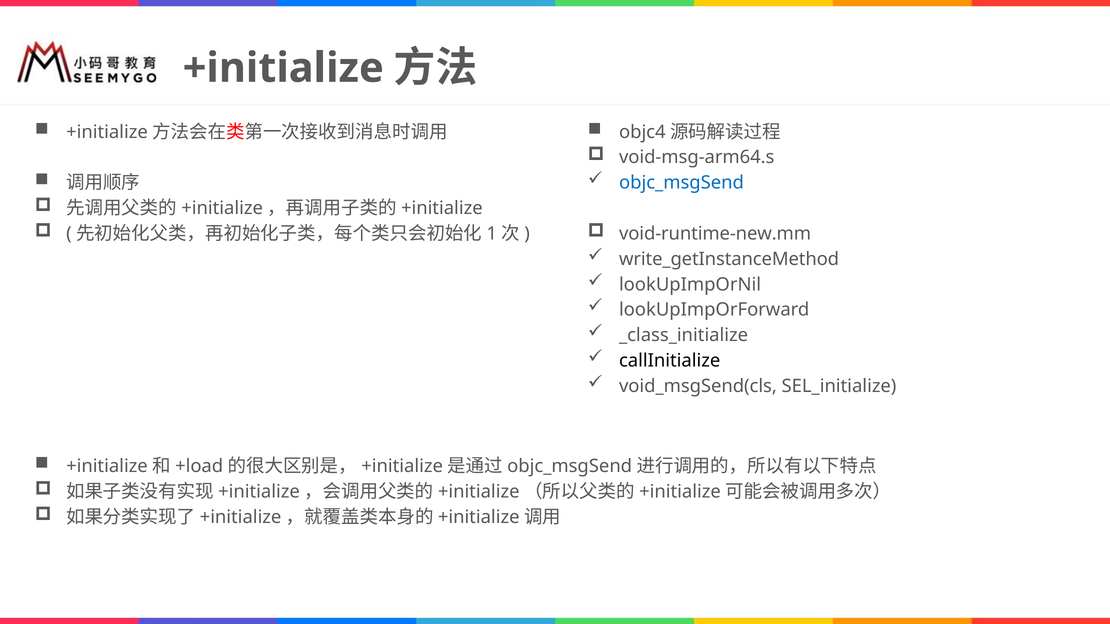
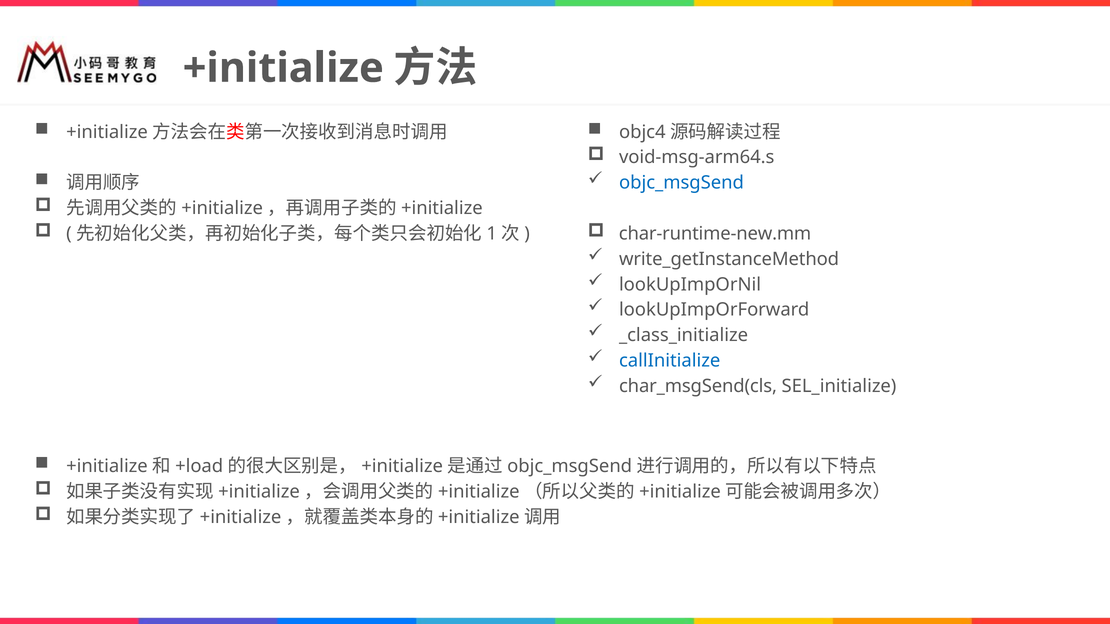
void-runtime-new.mm: void-runtime-new.mm -> char-runtime-new.mm
callInitialize colour: black -> blue
void_msgSend(cls: void_msgSend(cls -> char_msgSend(cls
